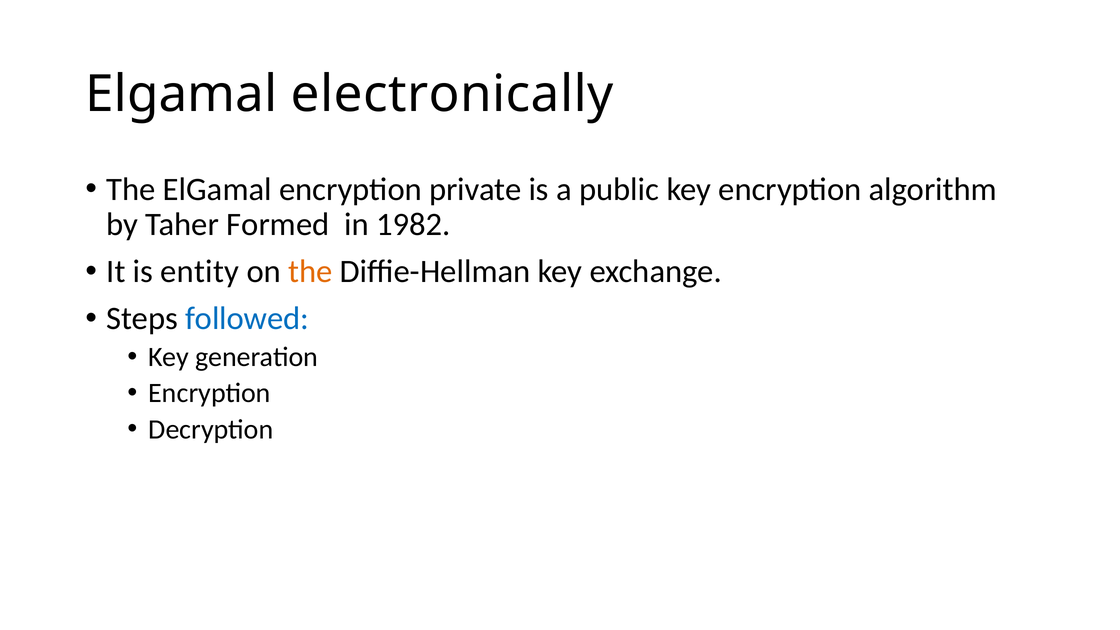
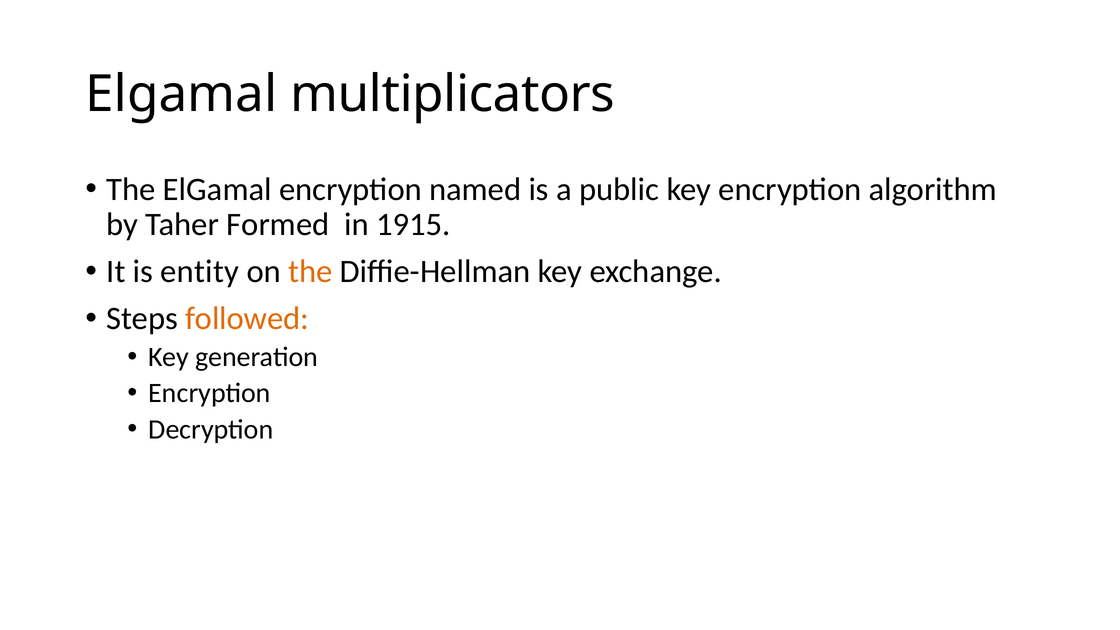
electronically: electronically -> multiplicators
private: private -> named
1982: 1982 -> 1915
followed colour: blue -> orange
